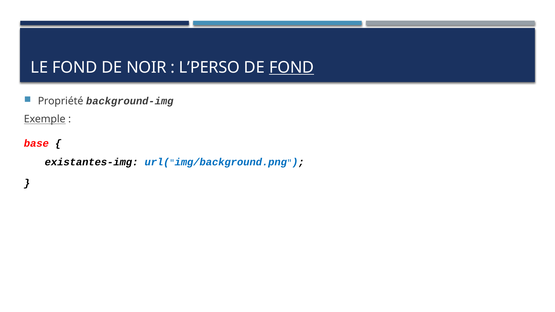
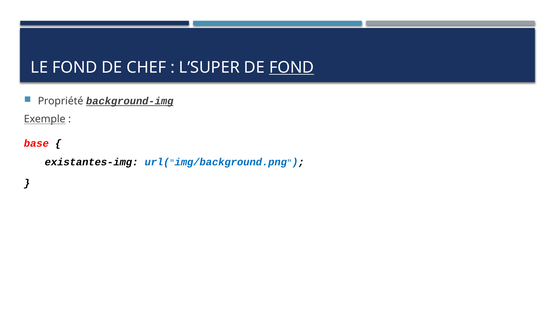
NOIR: NOIR -> CHEF
L’PERSO: L’PERSO -> L’SUPER
background-img underline: none -> present
